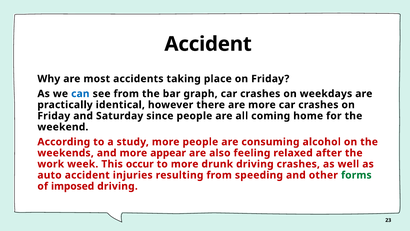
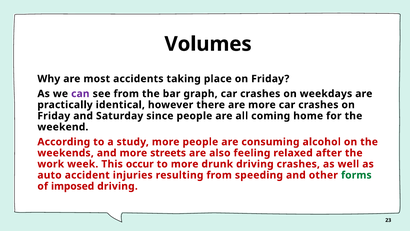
Accident at (208, 44): Accident -> Volumes
can colour: blue -> purple
appear: appear -> streets
